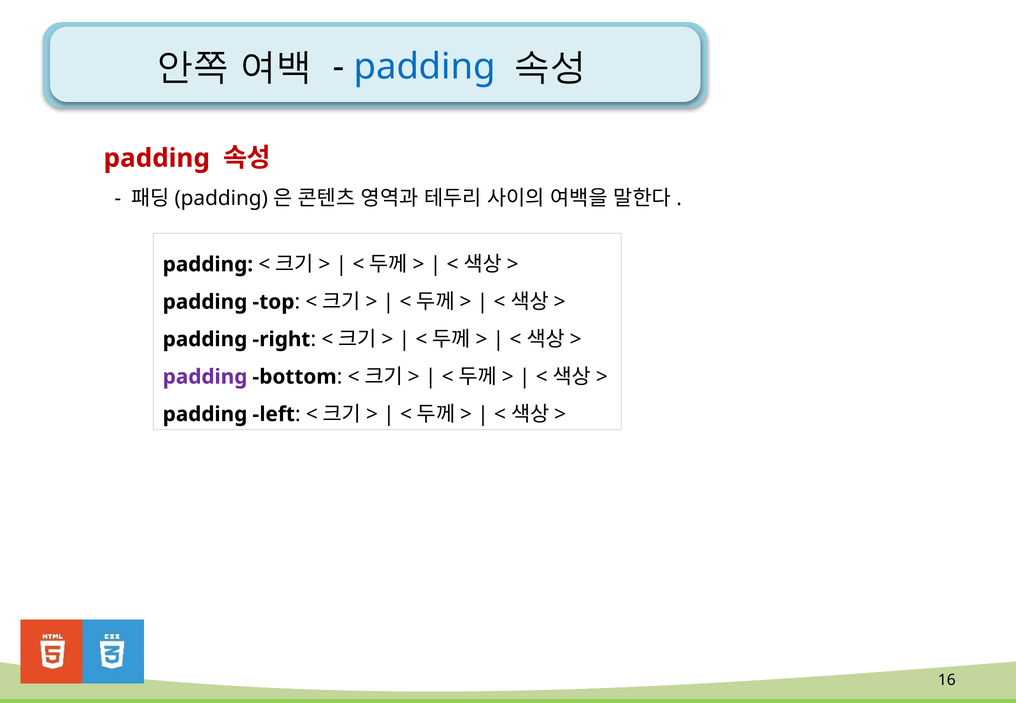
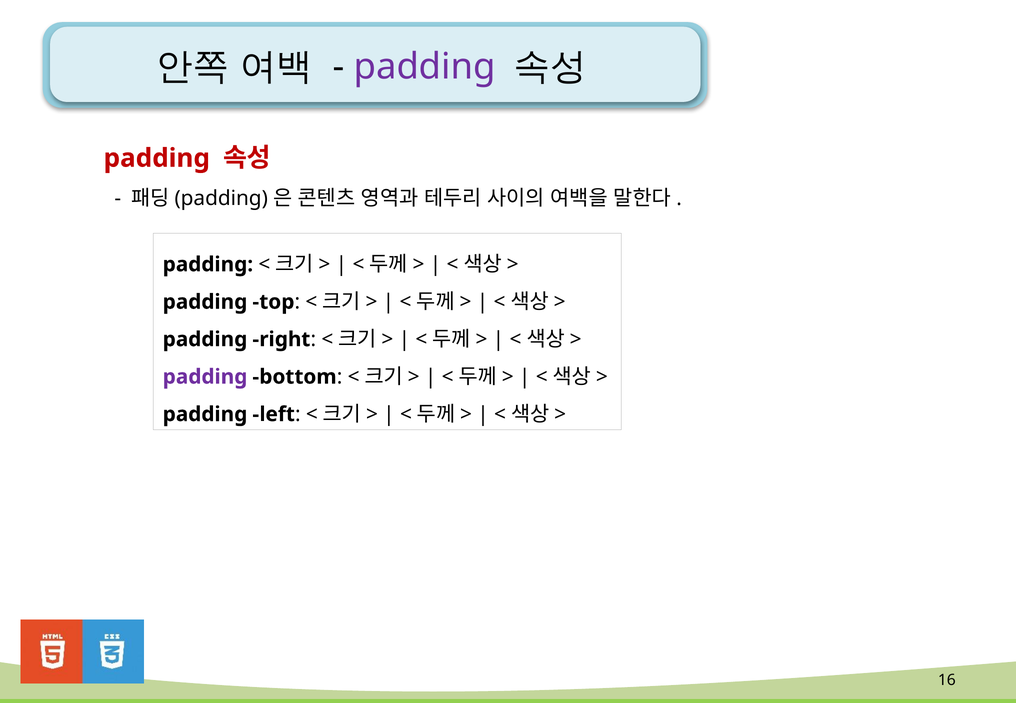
padding at (425, 67) colour: blue -> purple
